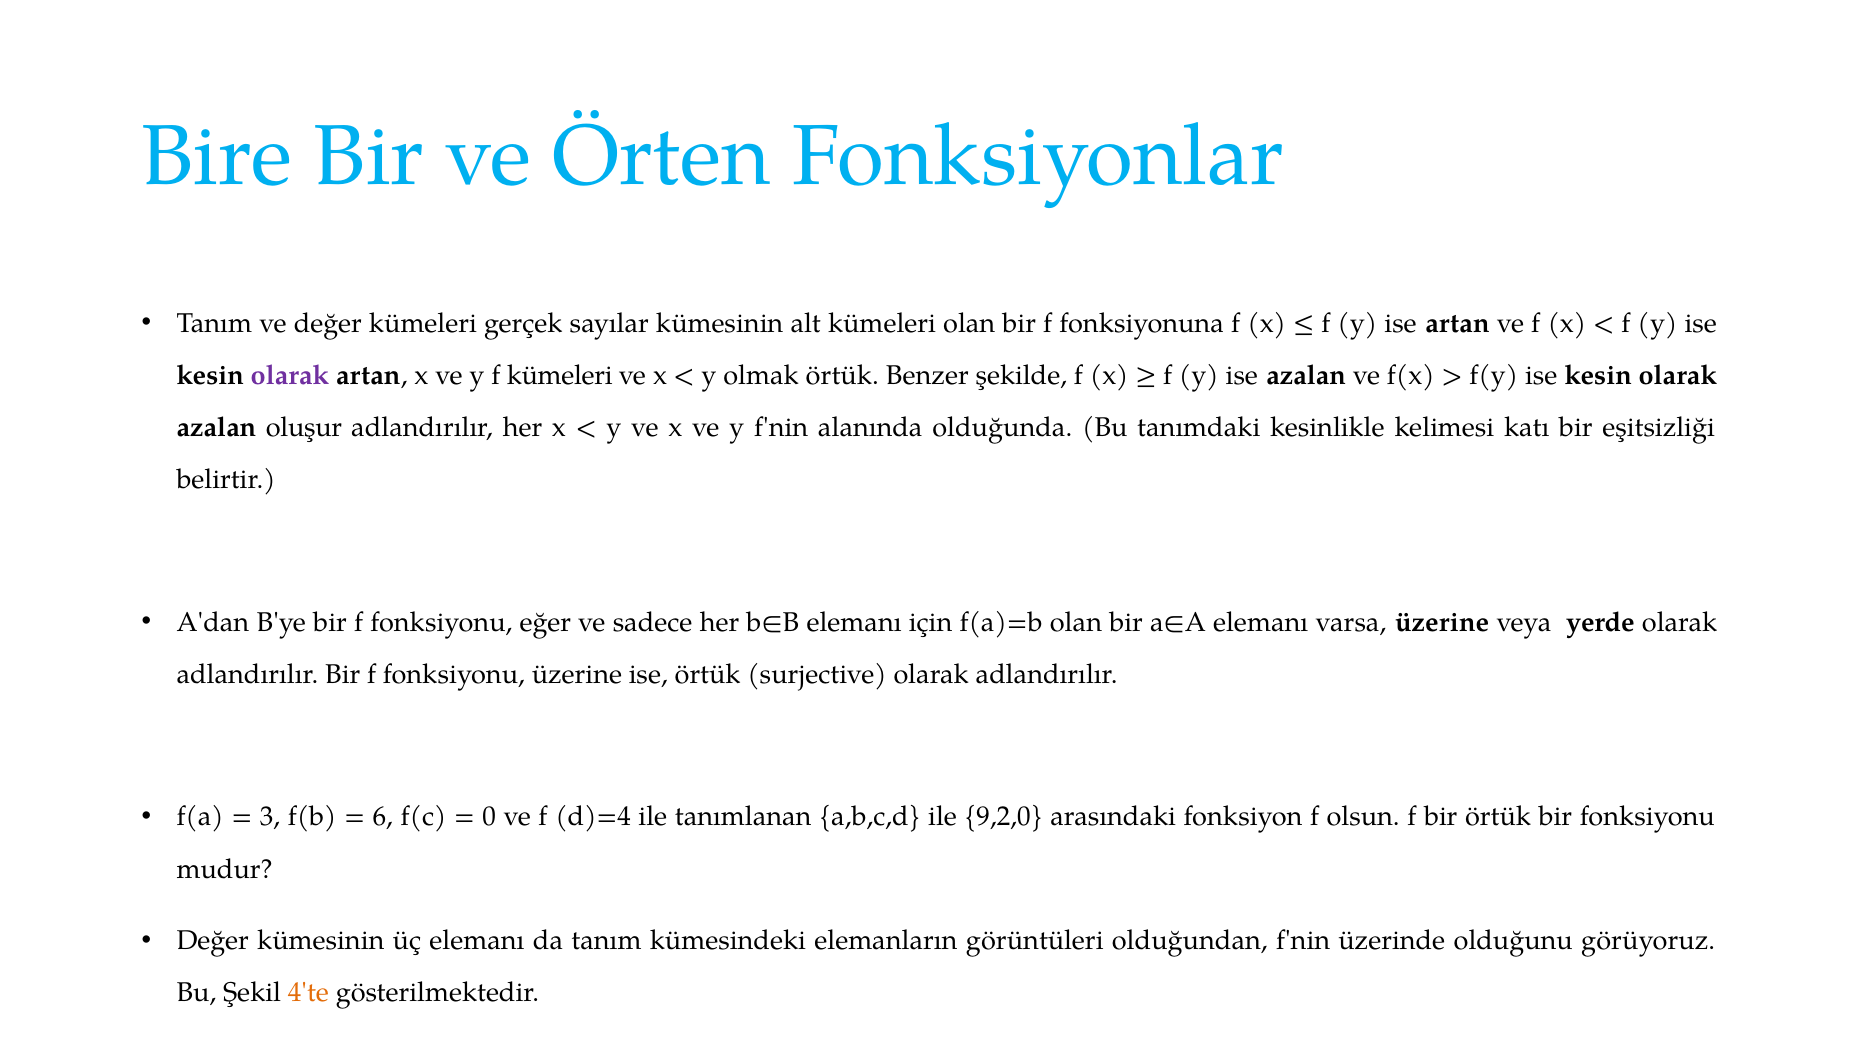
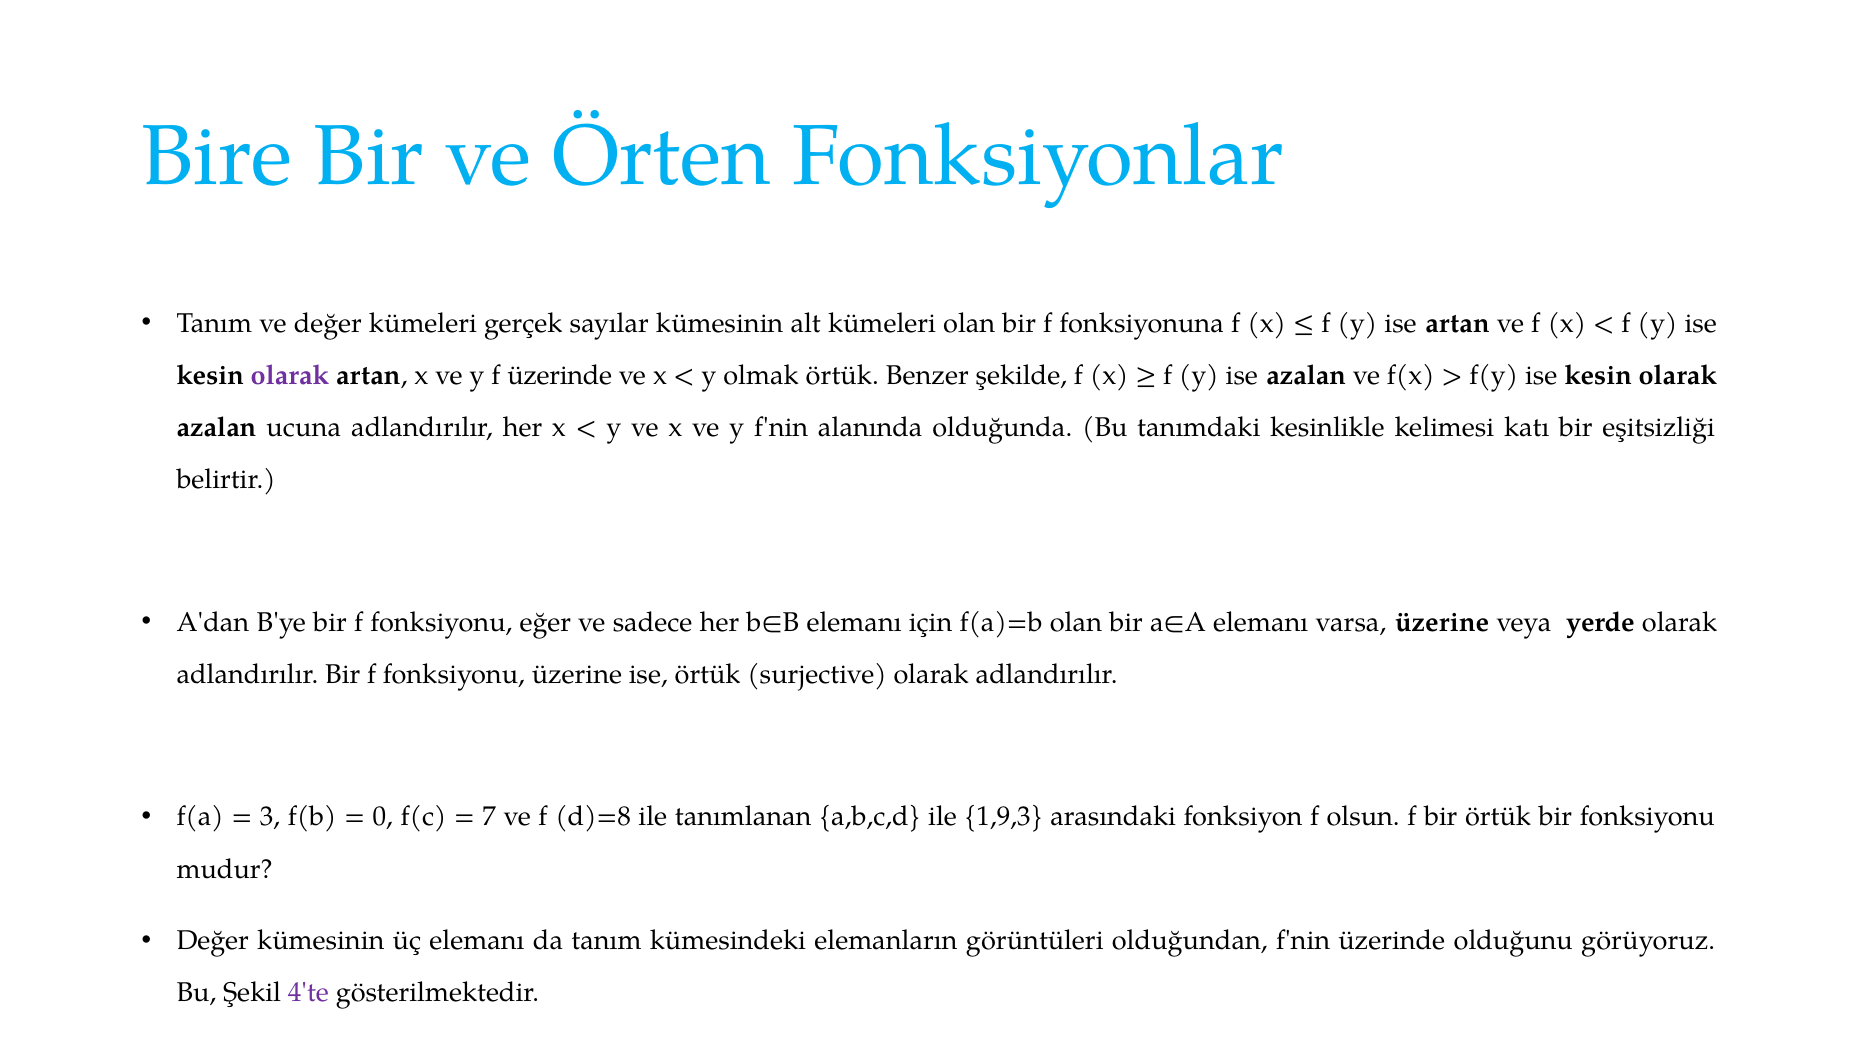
f kümeleri: kümeleri -> üzerinde
oluşur: oluşur -> ucuna
6: 6 -> 0
0: 0 -> 7
d)=4: d)=4 -> d)=8
9,2,0: 9,2,0 -> 1,9,3
4'te colour: orange -> purple
